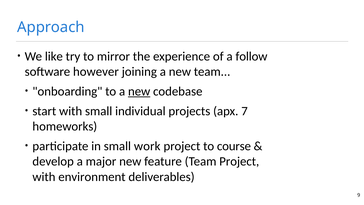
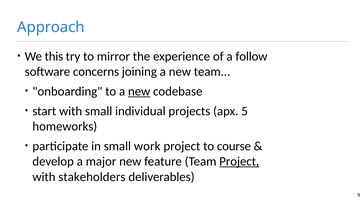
like: like -> this
however: however -> concerns
7: 7 -> 5
Project at (239, 161) underline: none -> present
environment: environment -> stakeholders
